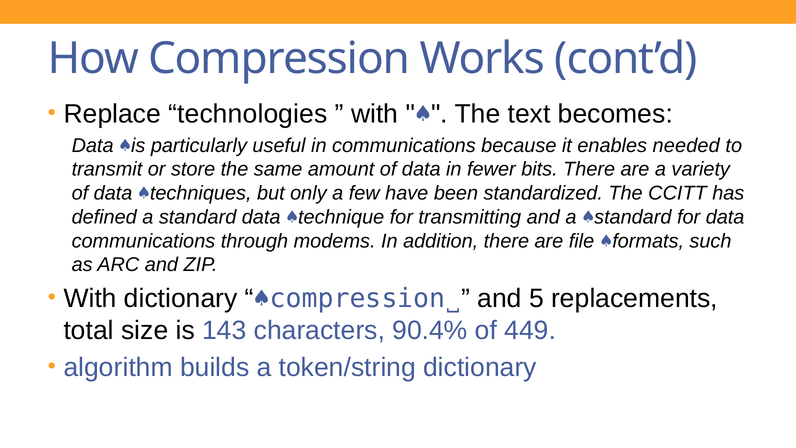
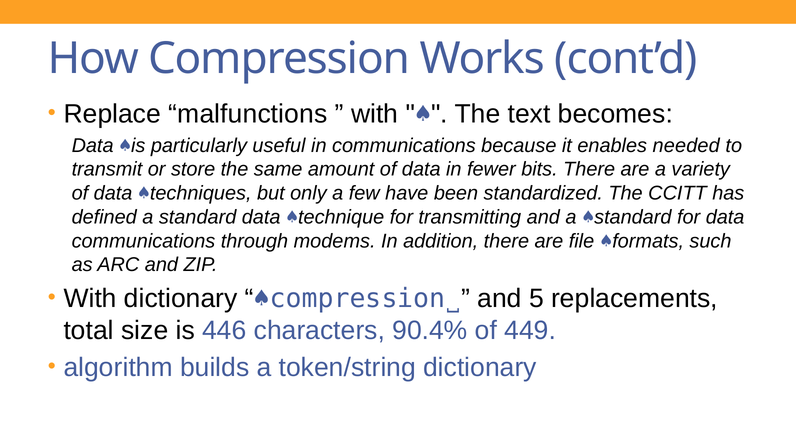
technologies: technologies -> malfunctions
143: 143 -> 446
